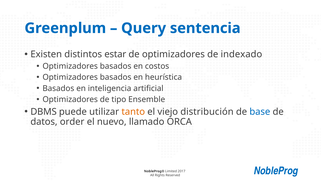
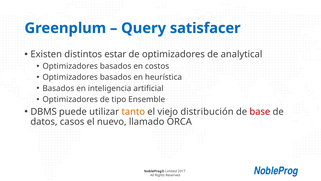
sentencia: sentencia -> satisfacer
indexado: indexado -> analytical
base colour: blue -> red
order: order -> casos
